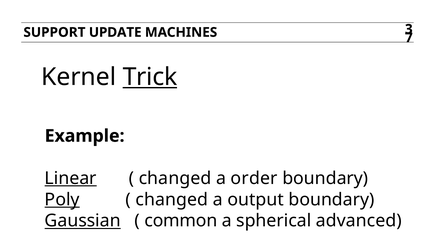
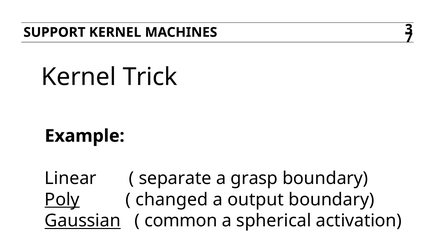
SUPPORT UPDATE: UPDATE -> KERNEL
Trick underline: present -> none
Linear underline: present -> none
changed at (175, 179): changed -> separate
order: order -> grasp
advanced: advanced -> activation
